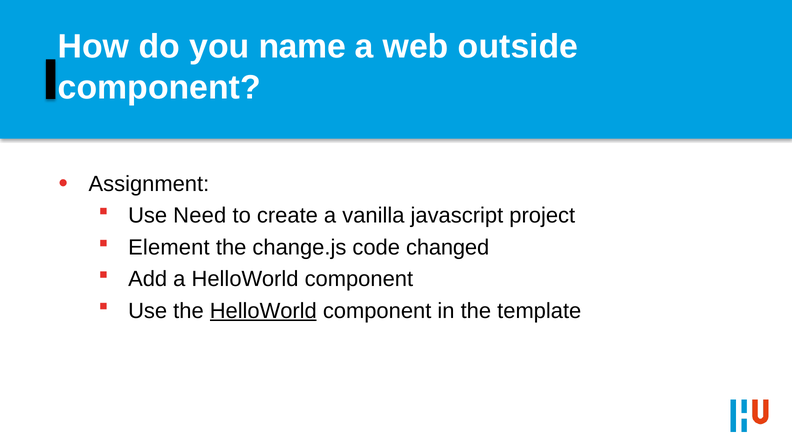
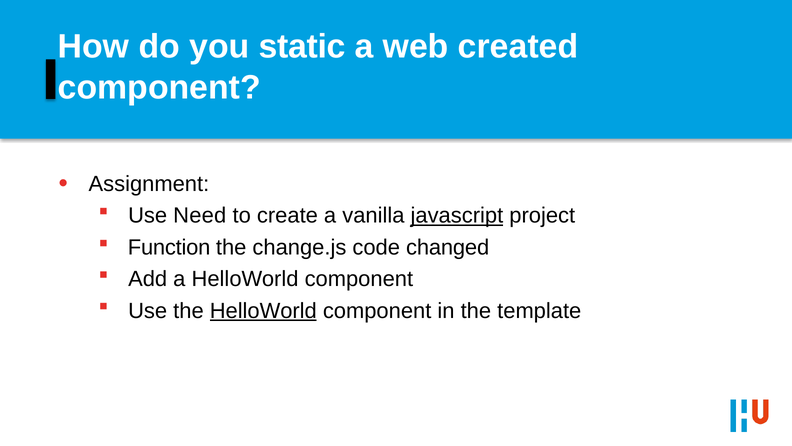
name: name -> static
outside: outside -> created
javascript underline: none -> present
Element: Element -> Function
